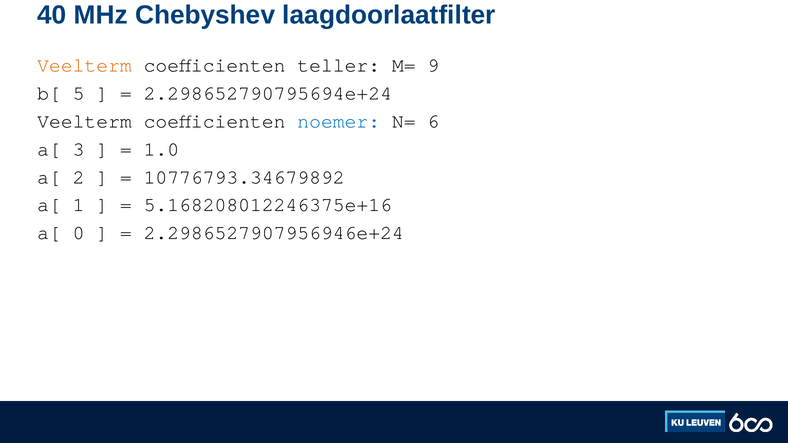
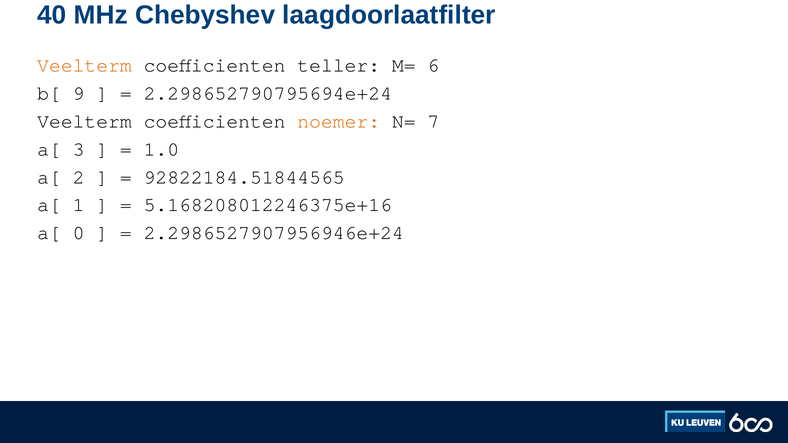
9: 9 -> 6
5: 5 -> 9
noemer colour: blue -> orange
6: 6 -> 7
10776793.34679892: 10776793.34679892 -> 92822184.51844565
